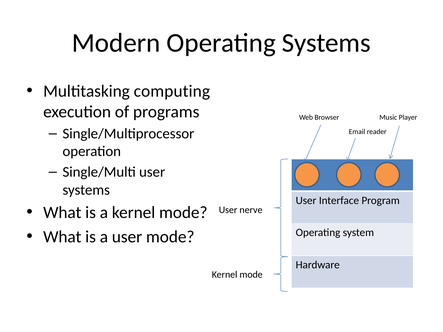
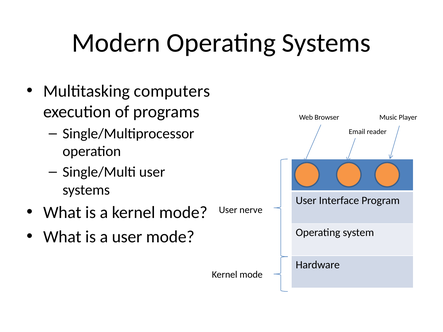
computing: computing -> computers
